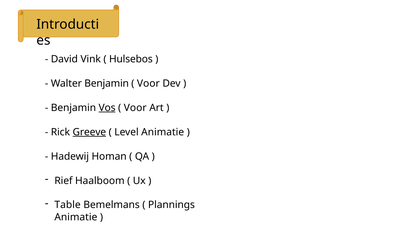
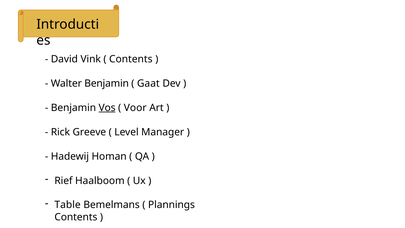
Hulsebos at (131, 59): Hulsebos -> Contents
Voor at (148, 83): Voor -> Gaat
Greeve underline: present -> none
Level Animatie: Animatie -> Manager
Animatie at (76, 217): Animatie -> Contents
